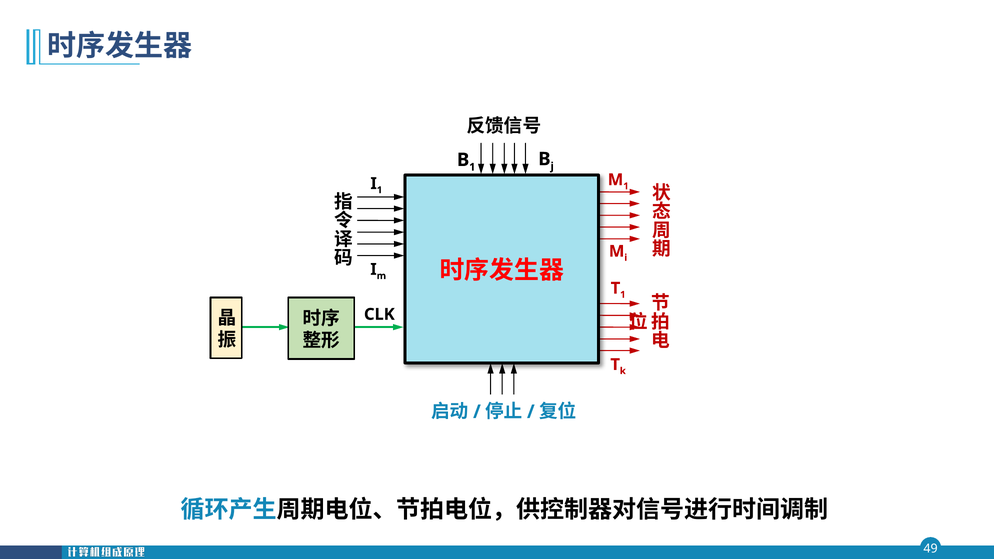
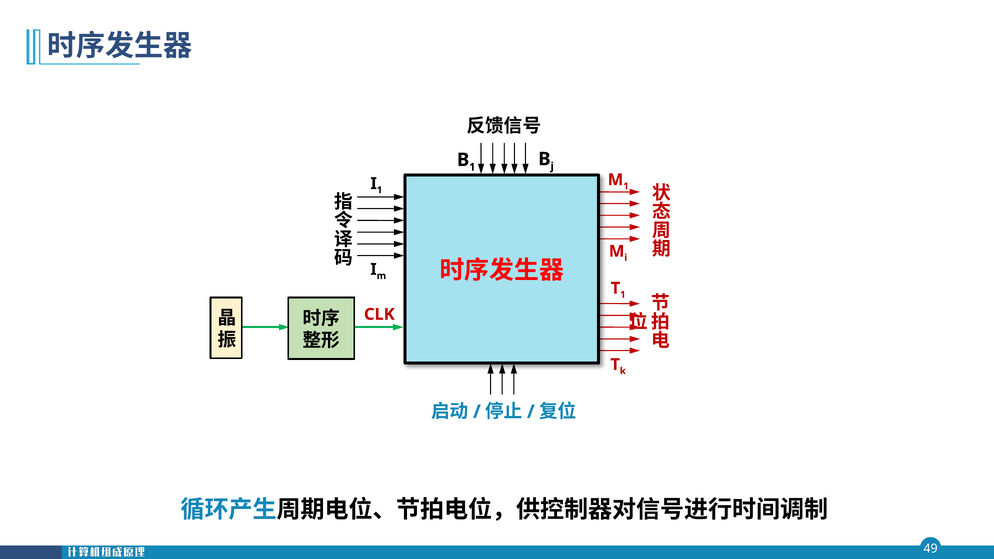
CLK colour: black -> red
